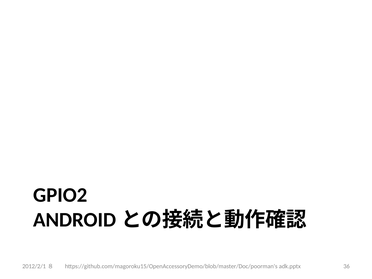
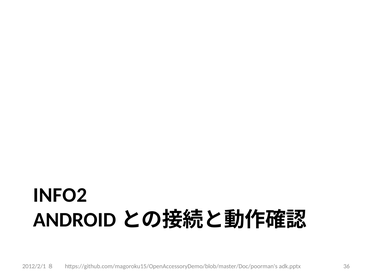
GPIO2: GPIO2 -> INFO2
